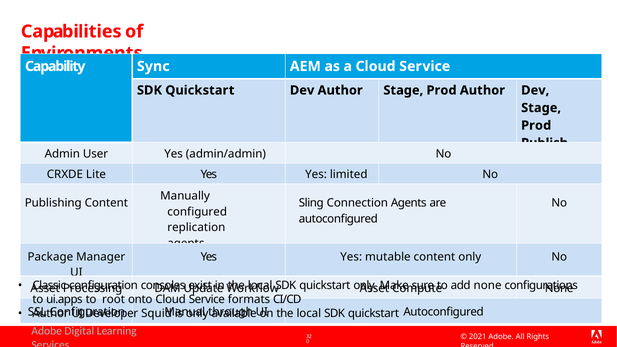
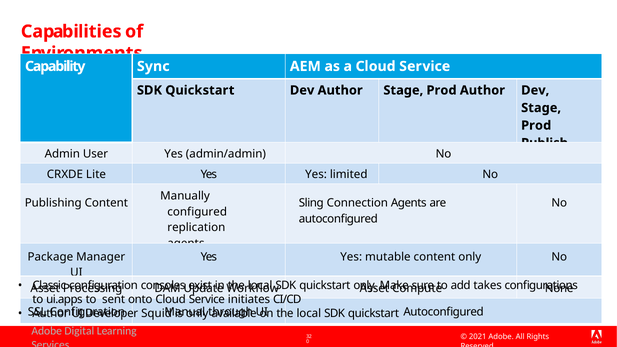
add none: none -> takes
root: root -> sent
formats: formats -> initiates
